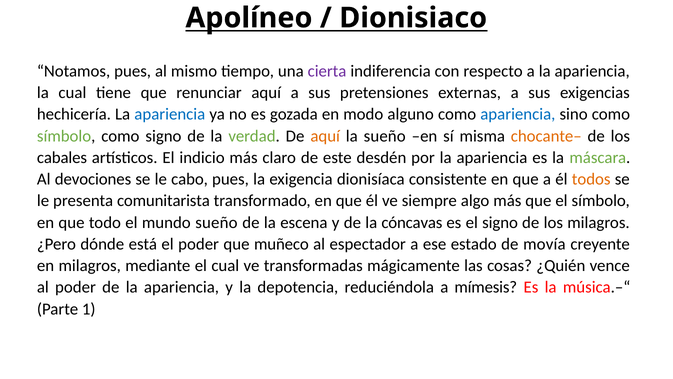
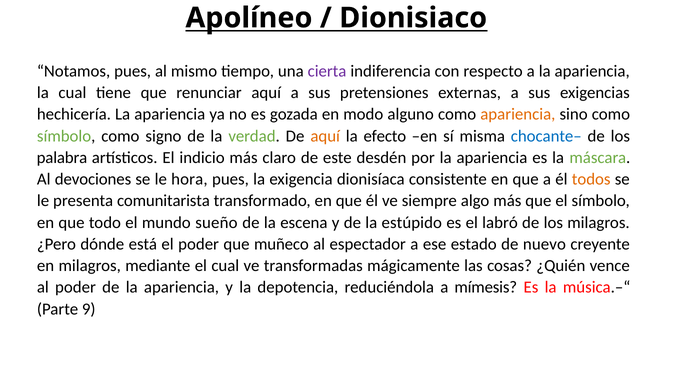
apariencia at (170, 114) colour: blue -> black
apariencia at (518, 114) colour: blue -> orange
la sueño: sueño -> efecto
chocante– colour: orange -> blue
cabales: cabales -> palabra
cabo: cabo -> hora
cóncavas: cóncavas -> estúpido
el signo: signo -> labró
movía: movía -> nuevo
1: 1 -> 9
